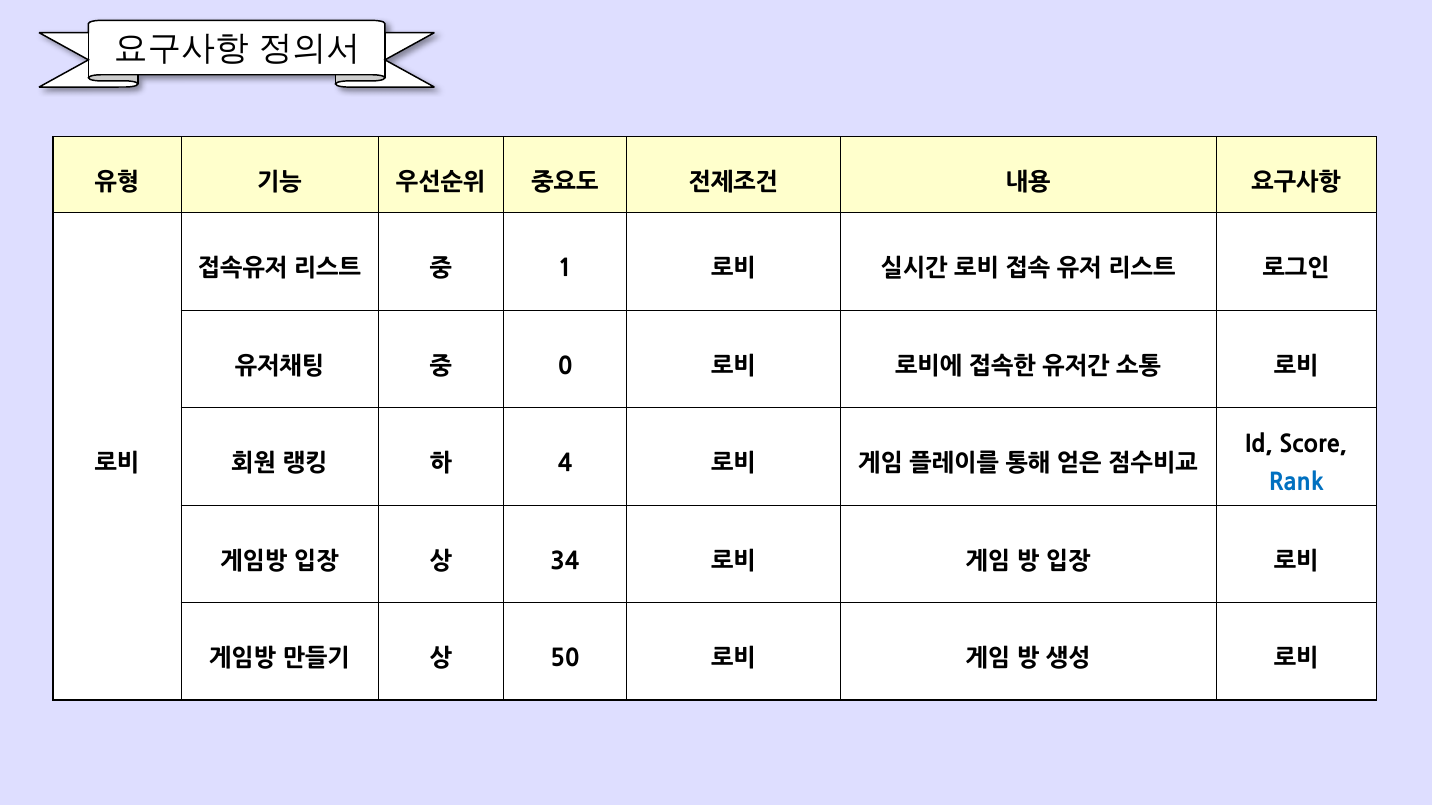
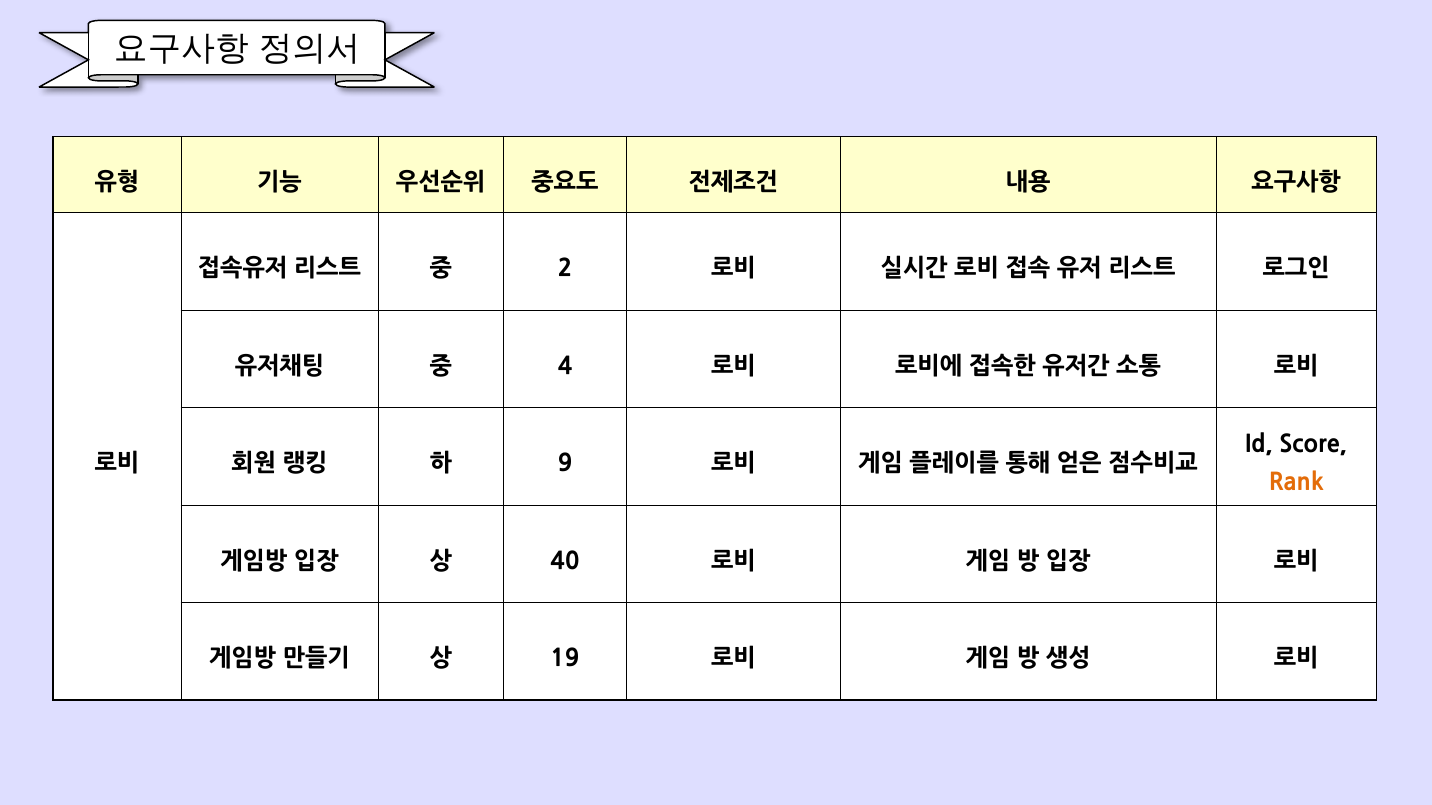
1: 1 -> 2
0: 0 -> 4
4: 4 -> 9
Rank colour: blue -> orange
34: 34 -> 40
50: 50 -> 19
